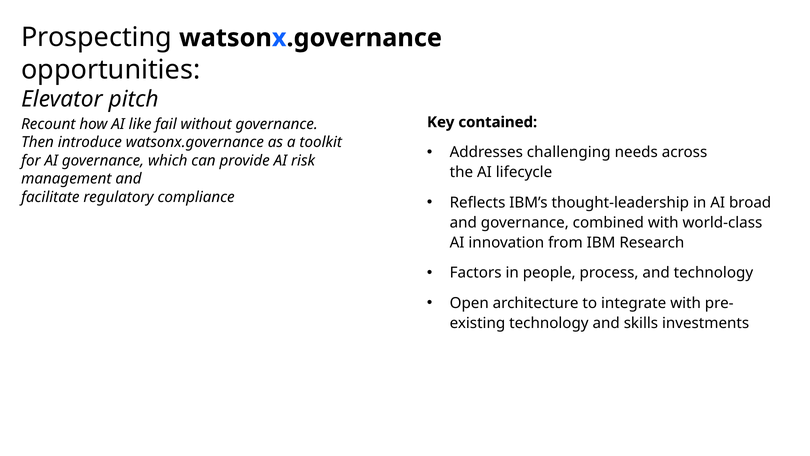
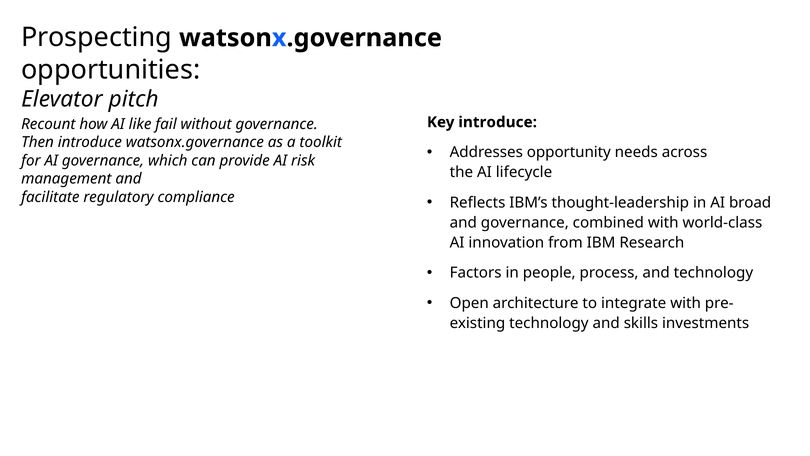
Key contained: contained -> introduce
challenging: challenging -> opportunity
